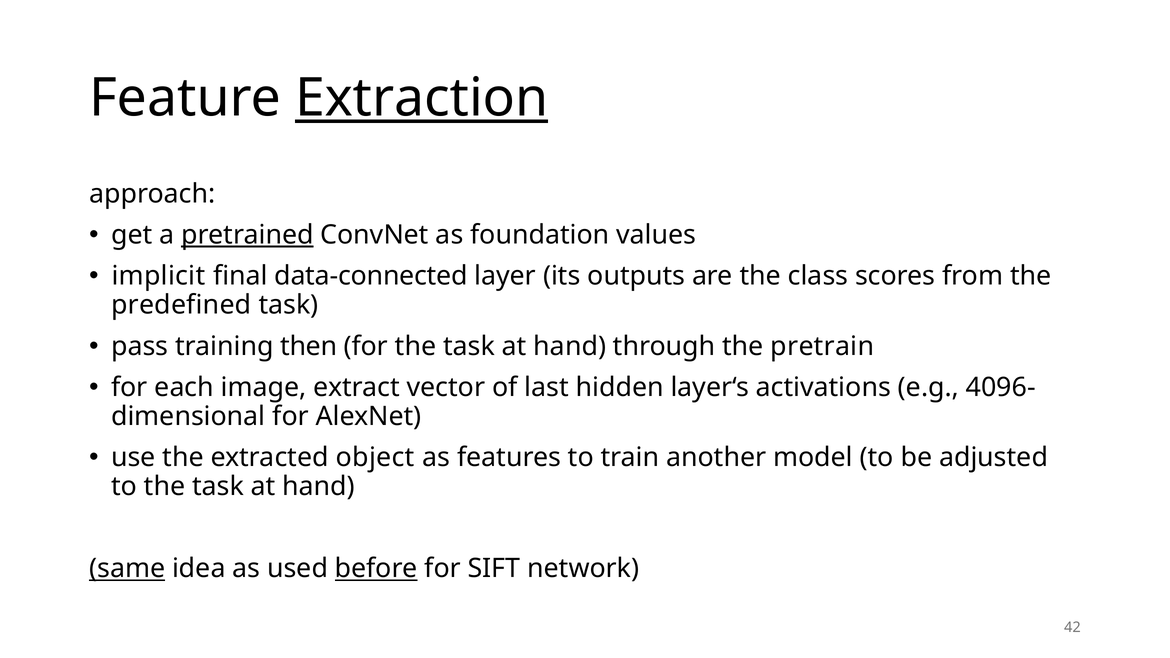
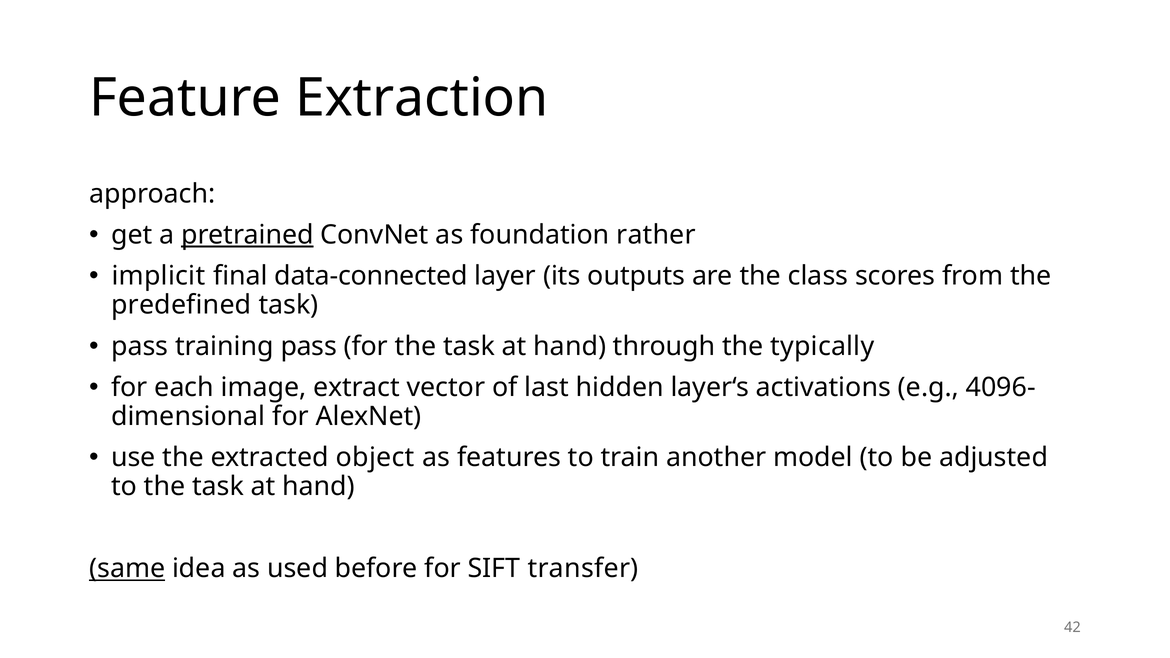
Extraction underline: present -> none
values: values -> rather
training then: then -> pass
pretrain: pretrain -> typically
before underline: present -> none
network: network -> transfer
